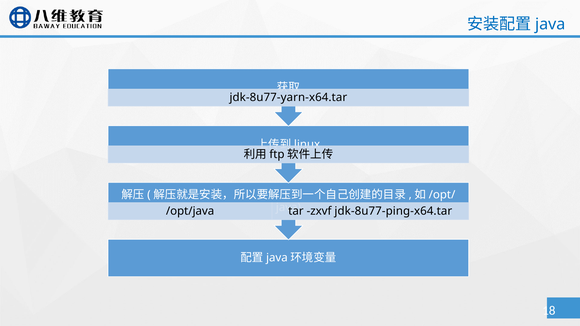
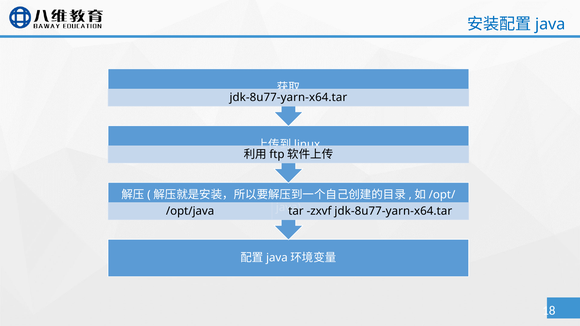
zxvf jdk-8u77-ping-x64.tar: jdk-8u77-ping-x64.tar -> jdk-8u77-yarn-x64.tar
